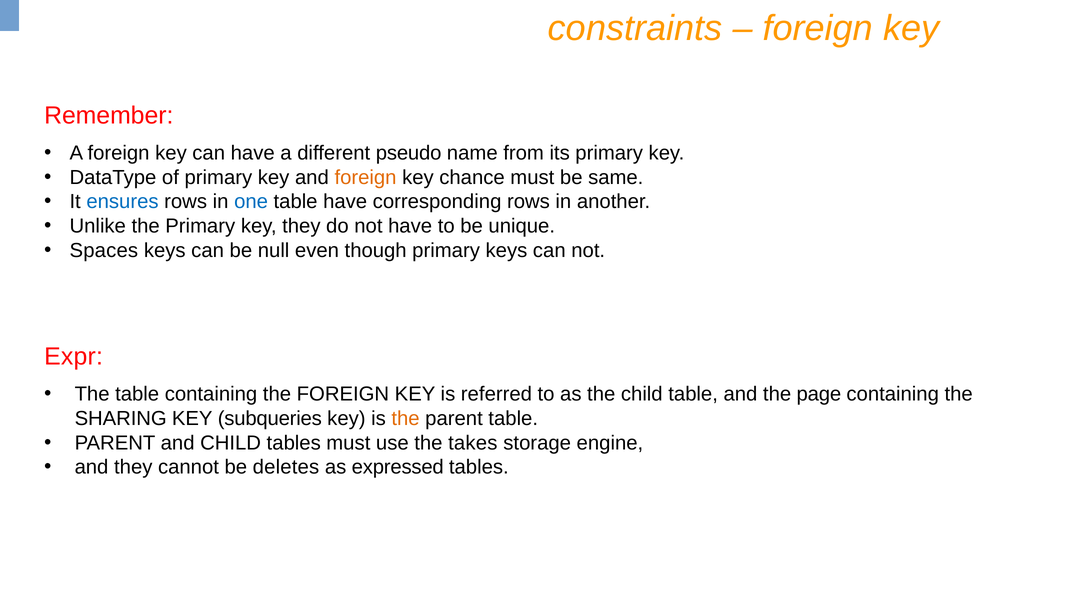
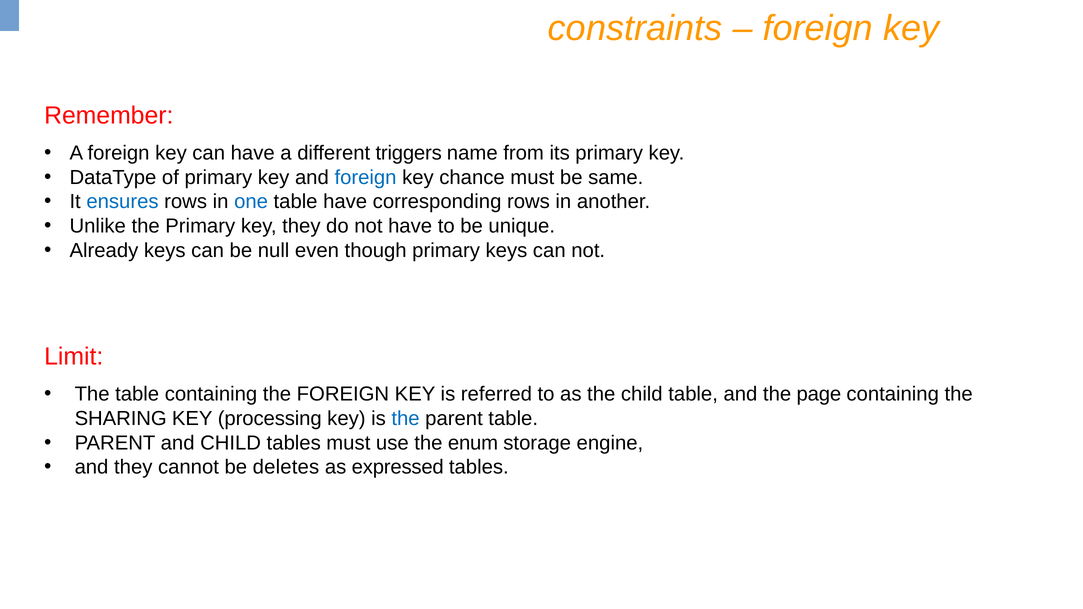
pseudo: pseudo -> triggers
foreign at (366, 177) colour: orange -> blue
Spaces: Spaces -> Already
Expr: Expr -> Limit
subqueries: subqueries -> processing
the at (406, 419) colour: orange -> blue
takes: takes -> enum
